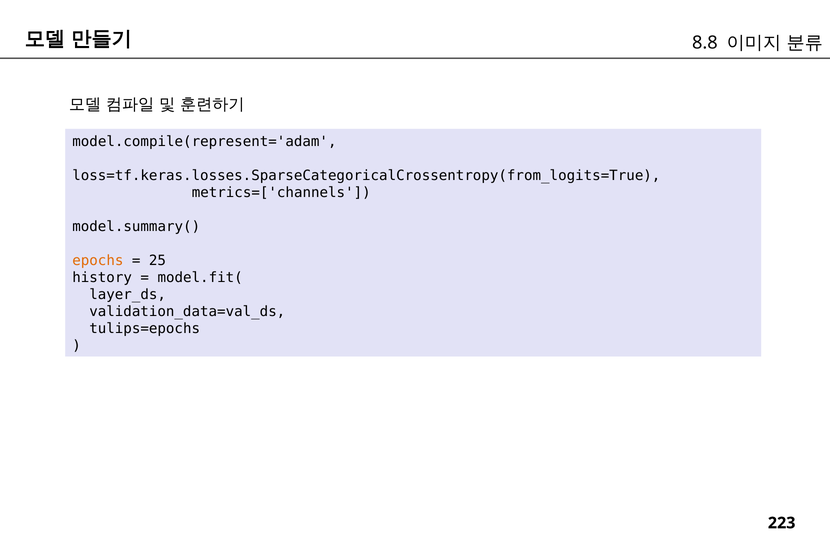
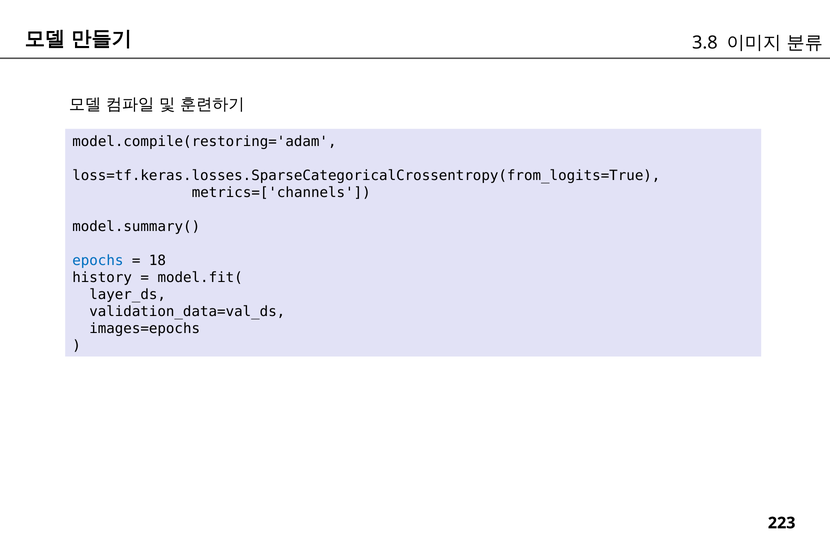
8.8: 8.8 -> 3.8
model.compile(represent='adam: model.compile(represent='adam -> model.compile(restoring='adam
epochs colour: orange -> blue
25: 25 -> 18
tulips=epochs: tulips=epochs -> images=epochs
